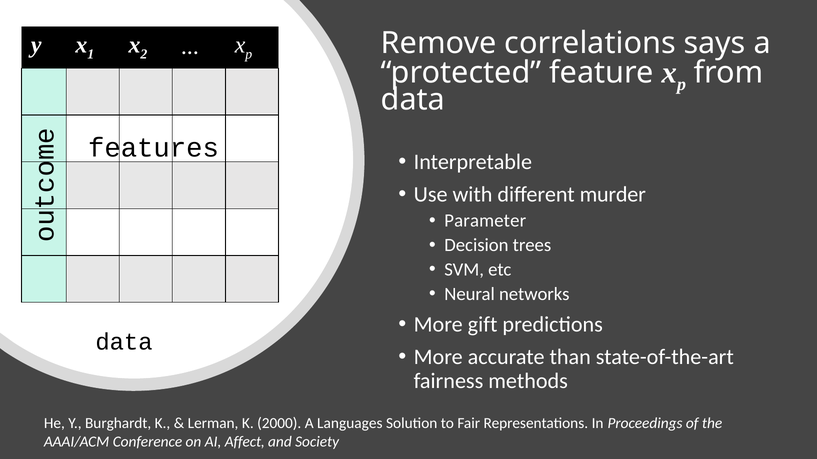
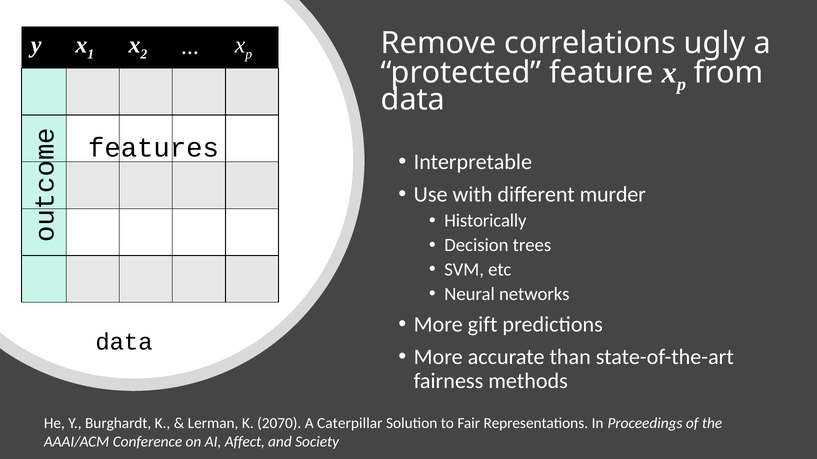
says: says -> ugly
Parameter: Parameter -> Historically
2000: 2000 -> 2070
Languages: Languages -> Caterpillar
